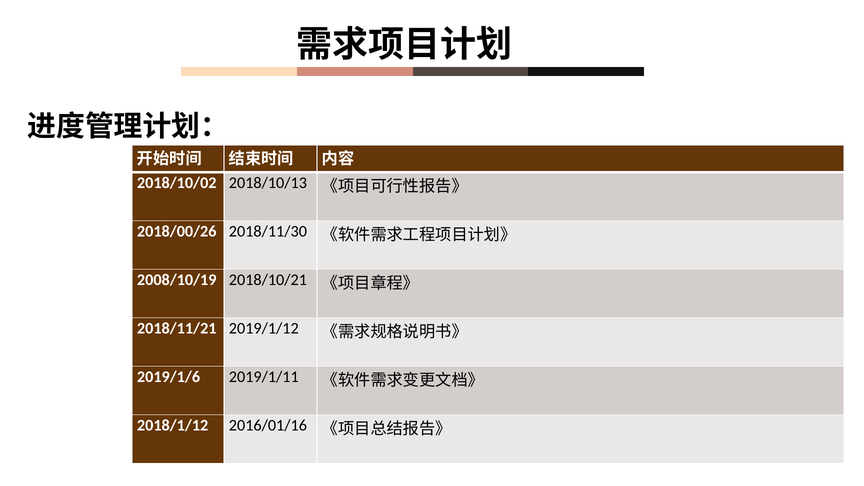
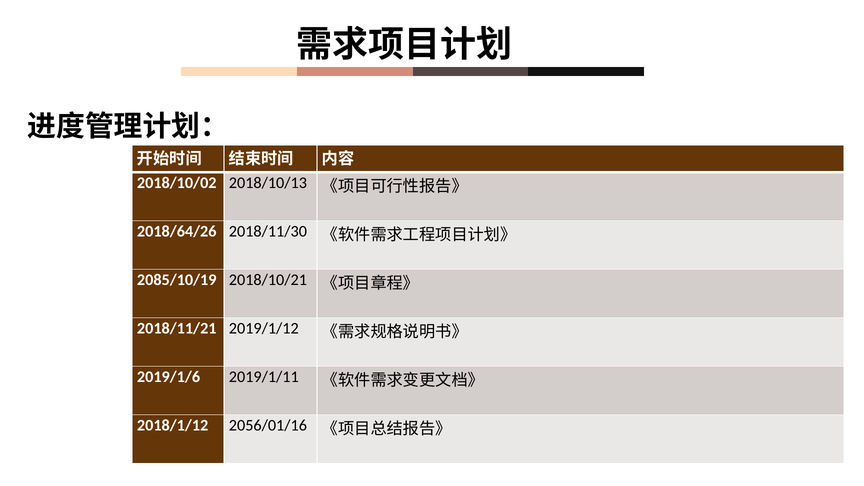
2018/00/26: 2018/00/26 -> 2018/64/26
2008/10/19: 2008/10/19 -> 2085/10/19
2016/01/16: 2016/01/16 -> 2056/01/16
